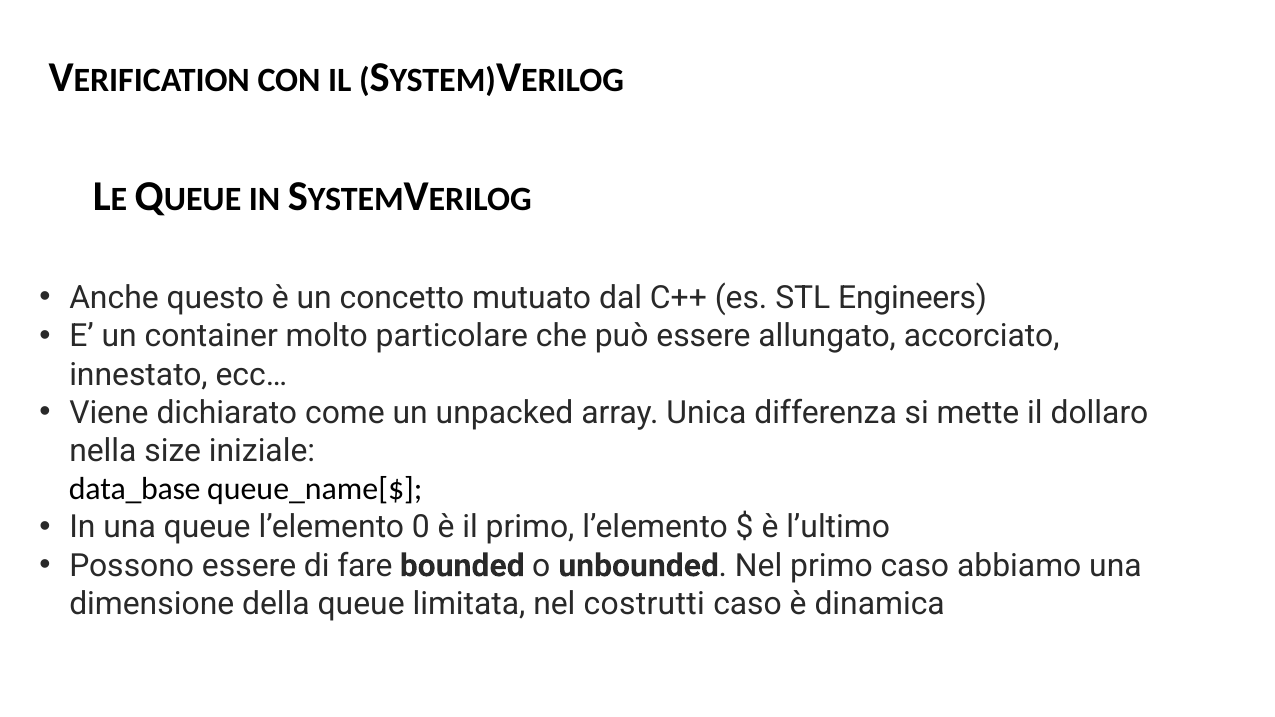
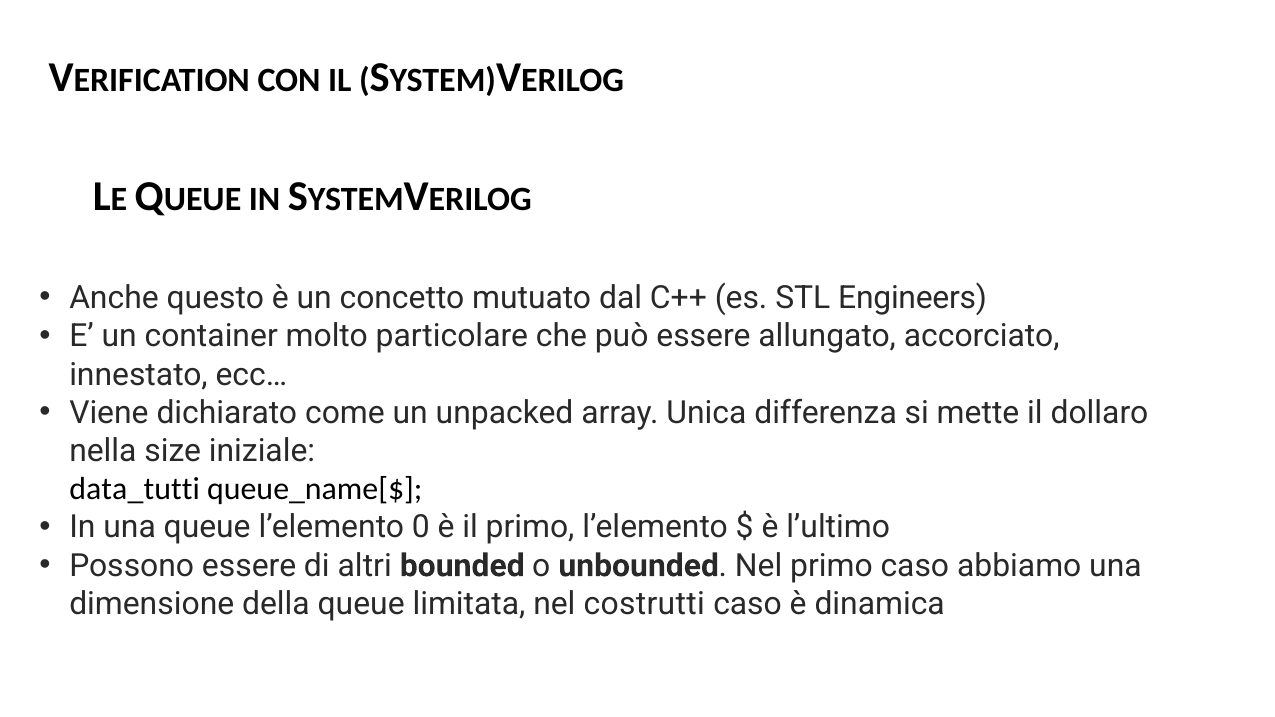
data_base: data_base -> data_tutti
fare: fare -> altri
